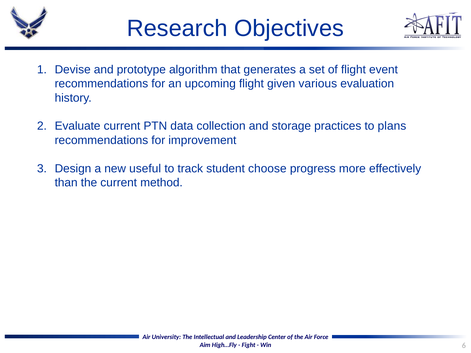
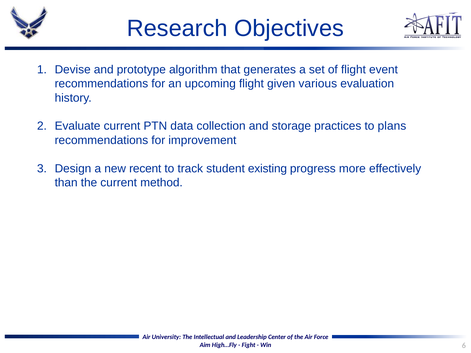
useful: useful -> recent
choose: choose -> existing
